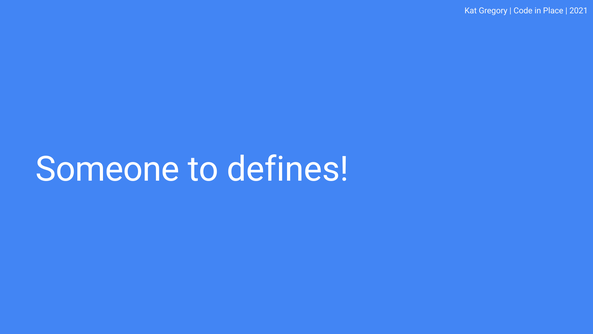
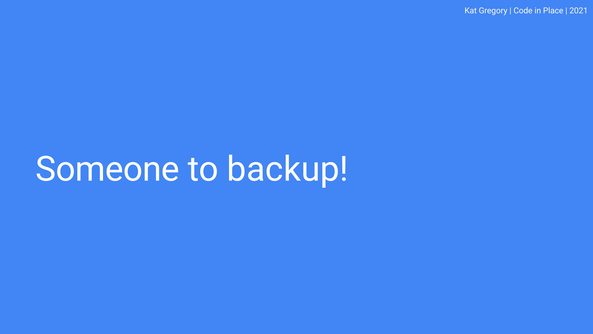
defines: defines -> backup
